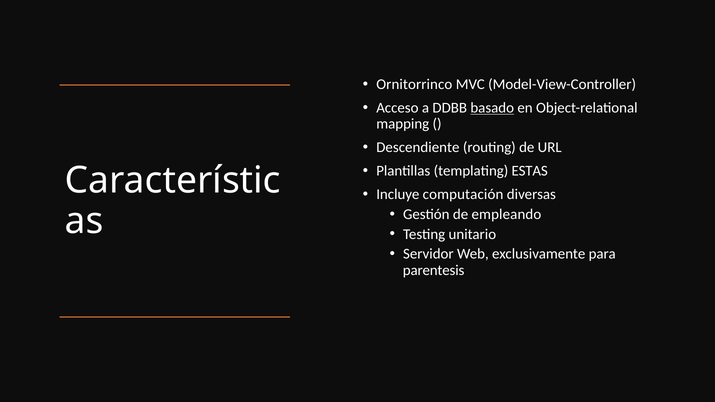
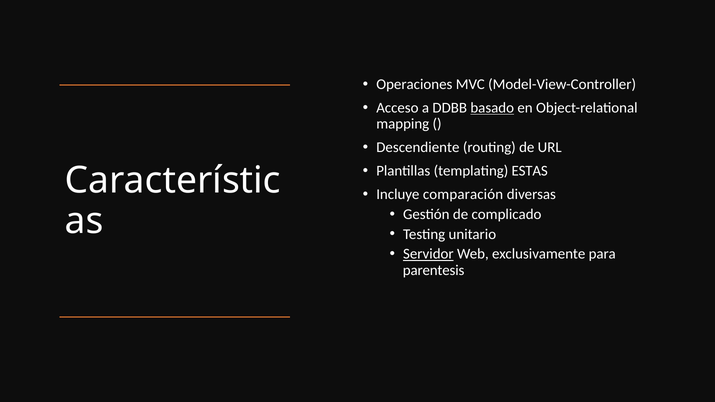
Ornitorrinco: Ornitorrinco -> Operaciones
computación: computación -> comparación
empleando: empleando -> complicado
Servidor underline: none -> present
